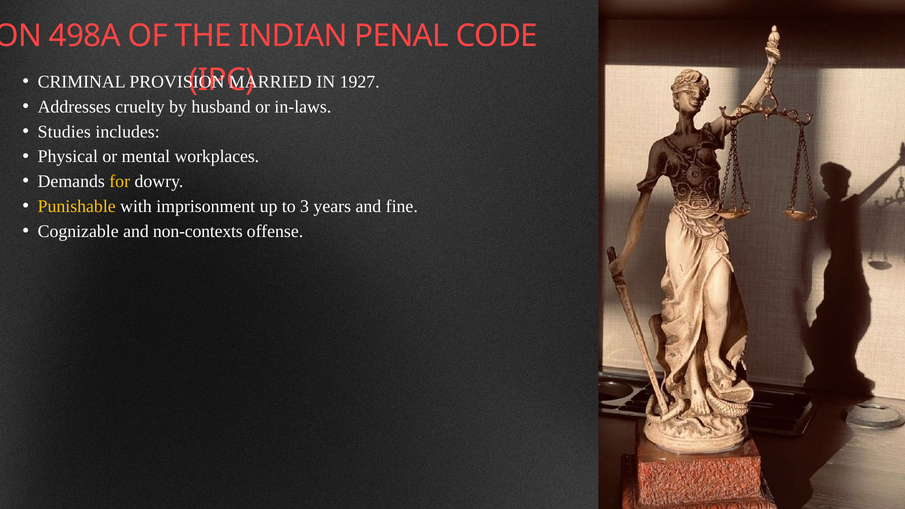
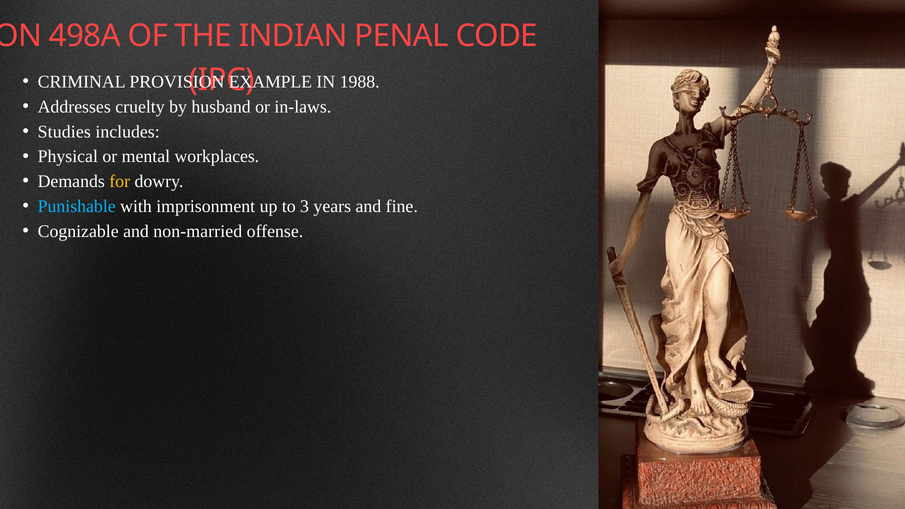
MARRIED: MARRIED -> EXAMPLE
1927: 1927 -> 1988
Punishable colour: yellow -> light blue
non-contexts: non-contexts -> non-married
